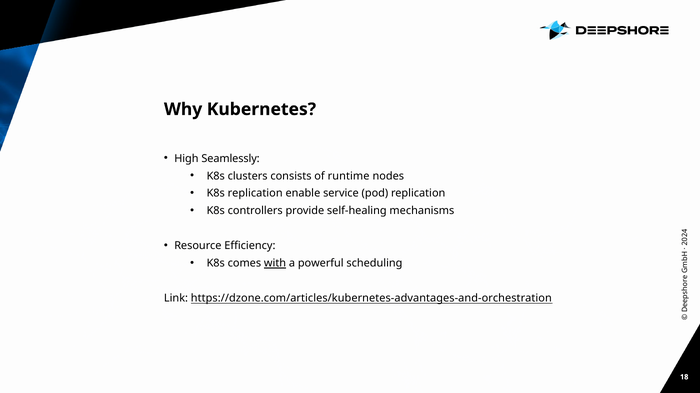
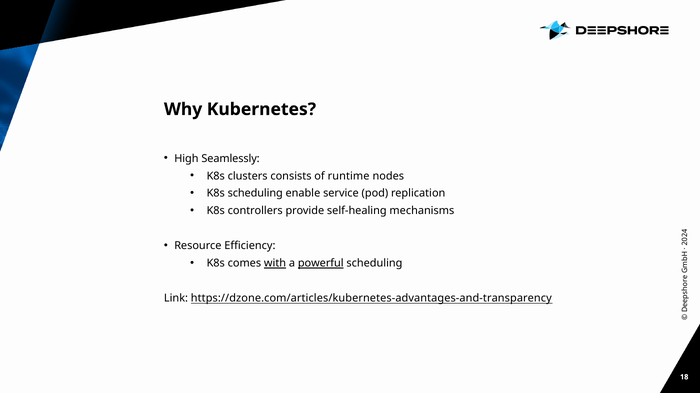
K8s replication: replication -> scheduling
powerful underline: none -> present
https://dzone.com/articles/kubernetes-advantages-and-orchestration: https://dzone.com/articles/kubernetes-advantages-and-orchestration -> https://dzone.com/articles/kubernetes-advantages-and-transparency
